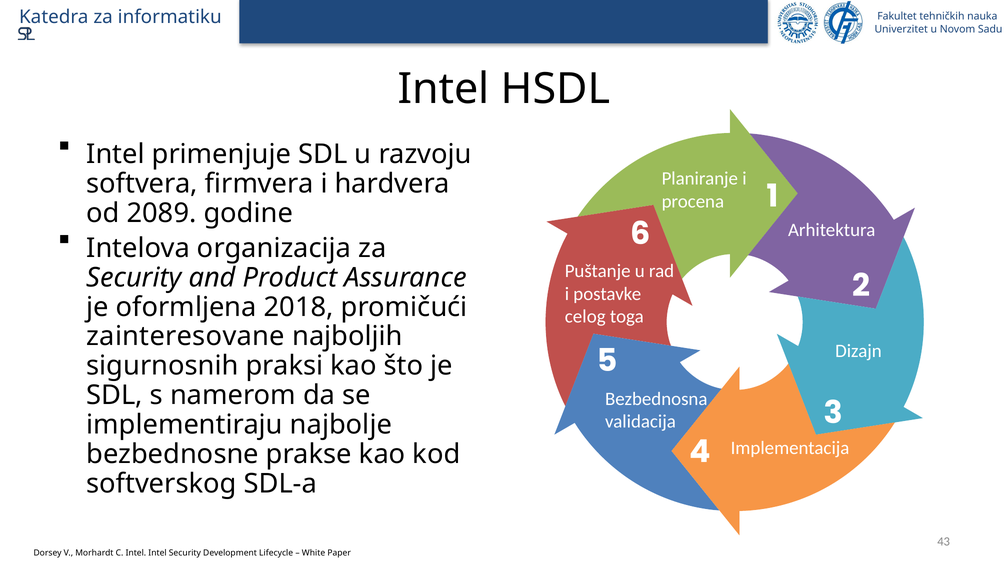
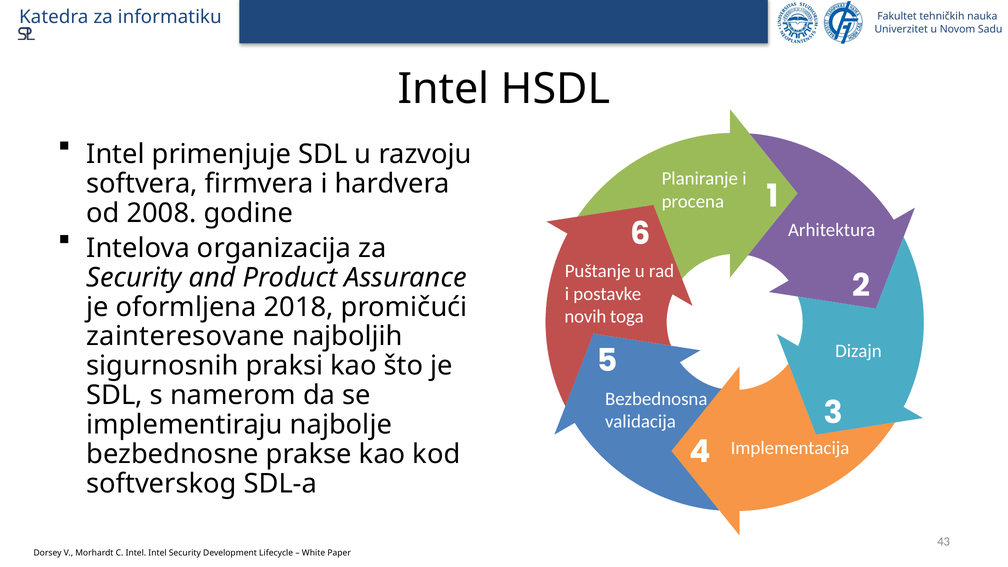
2089: 2089 -> 2008
celog: celog -> novih
